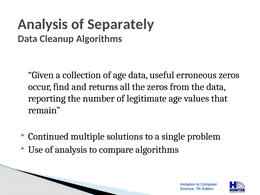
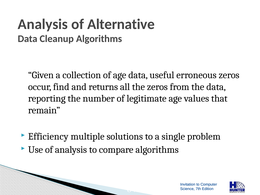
Separately: Separately -> Alternative
Continued: Continued -> Efficiency
